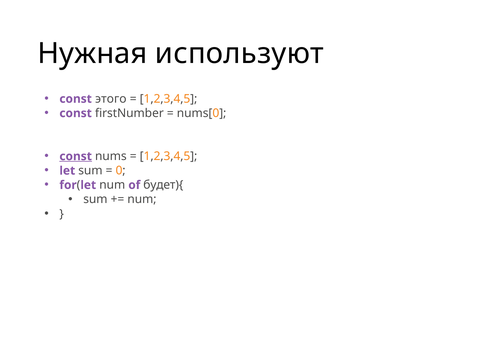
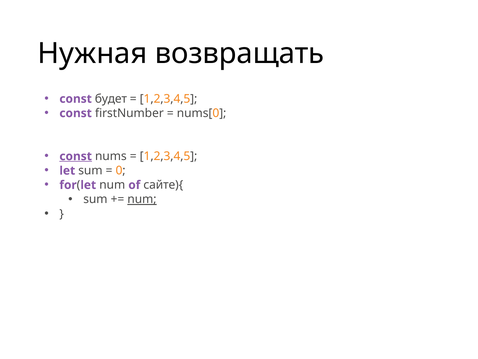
используют: используют -> возвращать
этого: этого -> будет
будет){: будет){ -> сайте){
num at (142, 199) underline: none -> present
